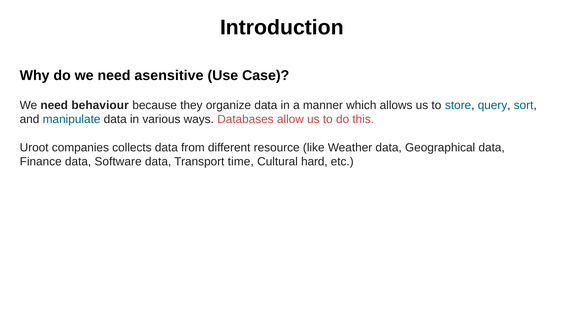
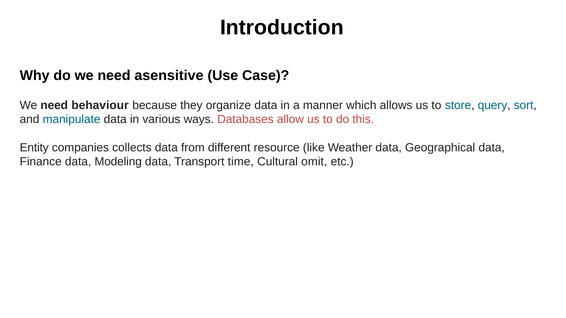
Uroot: Uroot -> Entity
Software: Software -> Modeling
hard: hard -> omit
